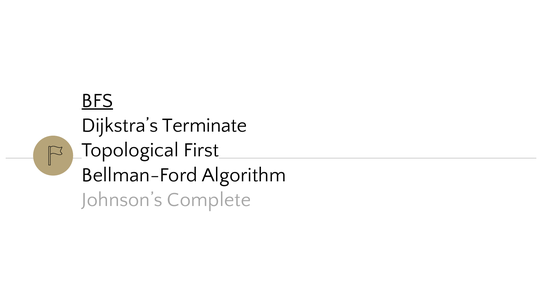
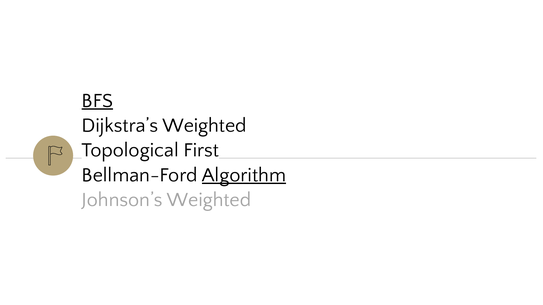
Dijkstra’s Terminate: Terminate -> Weighted
Algorithm underline: none -> present
Johnson’s Complete: Complete -> Weighted
